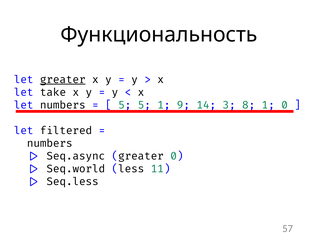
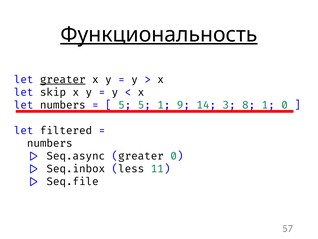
Функциональность underline: none -> present
take: take -> skip
Seq.world: Seq.world -> Seq.inbox
Seq.less: Seq.less -> Seq.file
